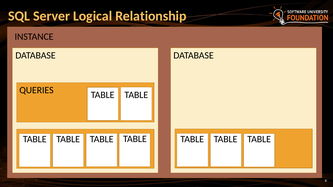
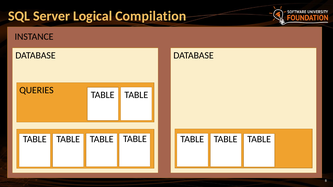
Relationship: Relationship -> Compilation
